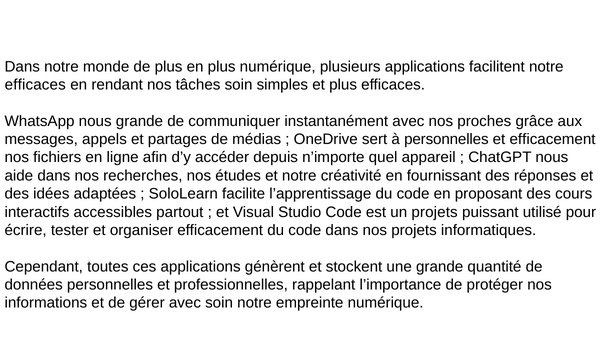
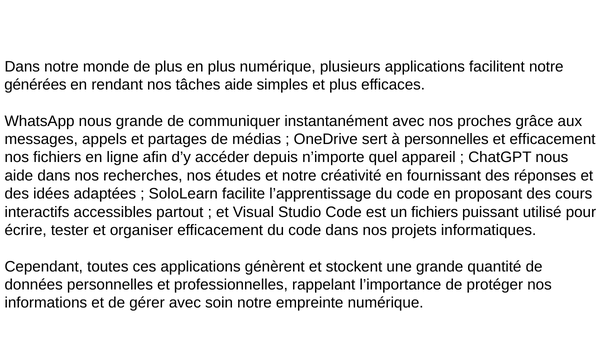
efficaces at (35, 85): efficaces -> générées
tâches soin: soin -> aide
un projets: projets -> fichiers
